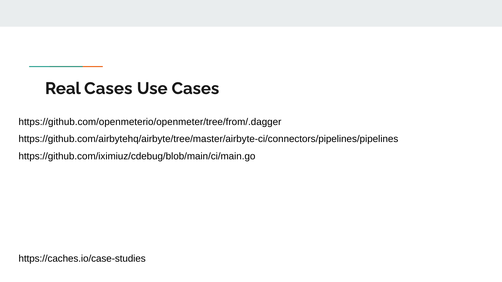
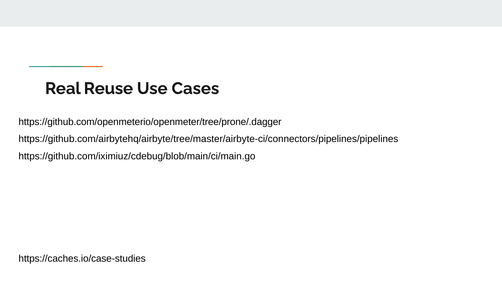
Real Cases: Cases -> Reuse
https://github.com/openmeterio/openmeter/tree/from/.dagger: https://github.com/openmeterio/openmeter/tree/from/.dagger -> https://github.com/openmeterio/openmeter/tree/prone/.dagger
